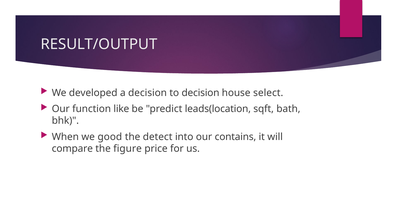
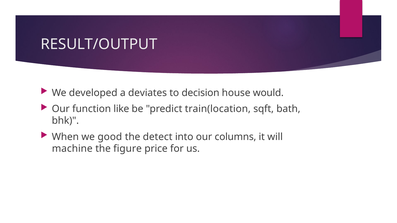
a decision: decision -> deviates
select: select -> would
leads(location: leads(location -> train(location
contains: contains -> columns
compare: compare -> machine
